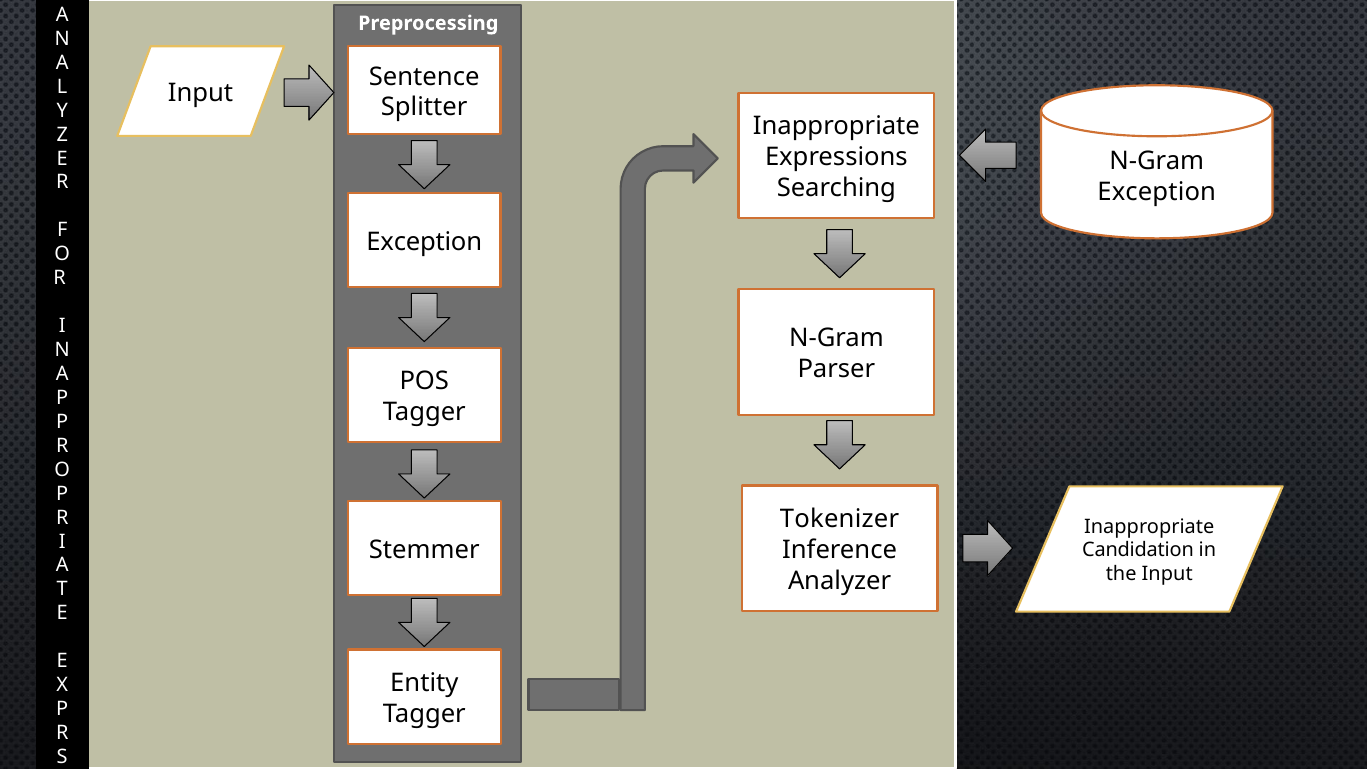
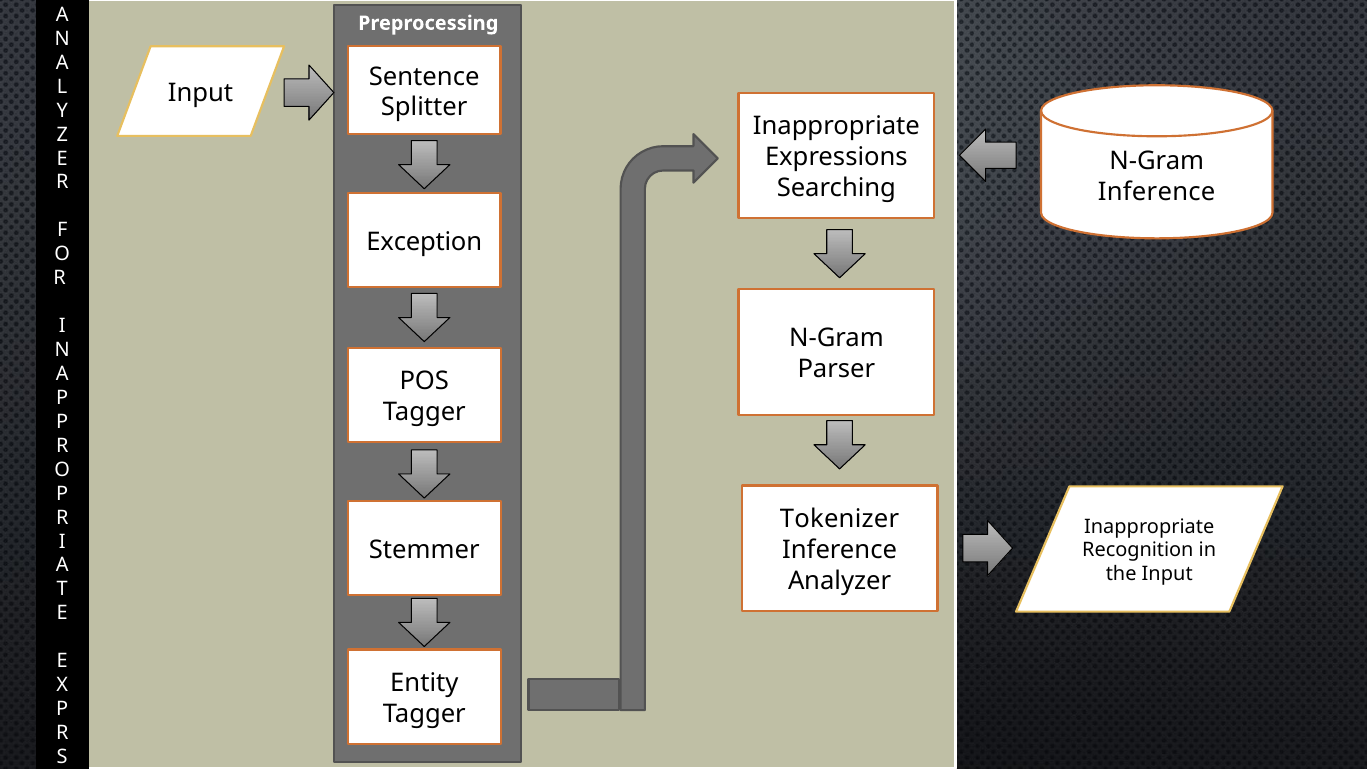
Exception at (1157, 192): Exception -> Inference
Candidation: Candidation -> Recognition
